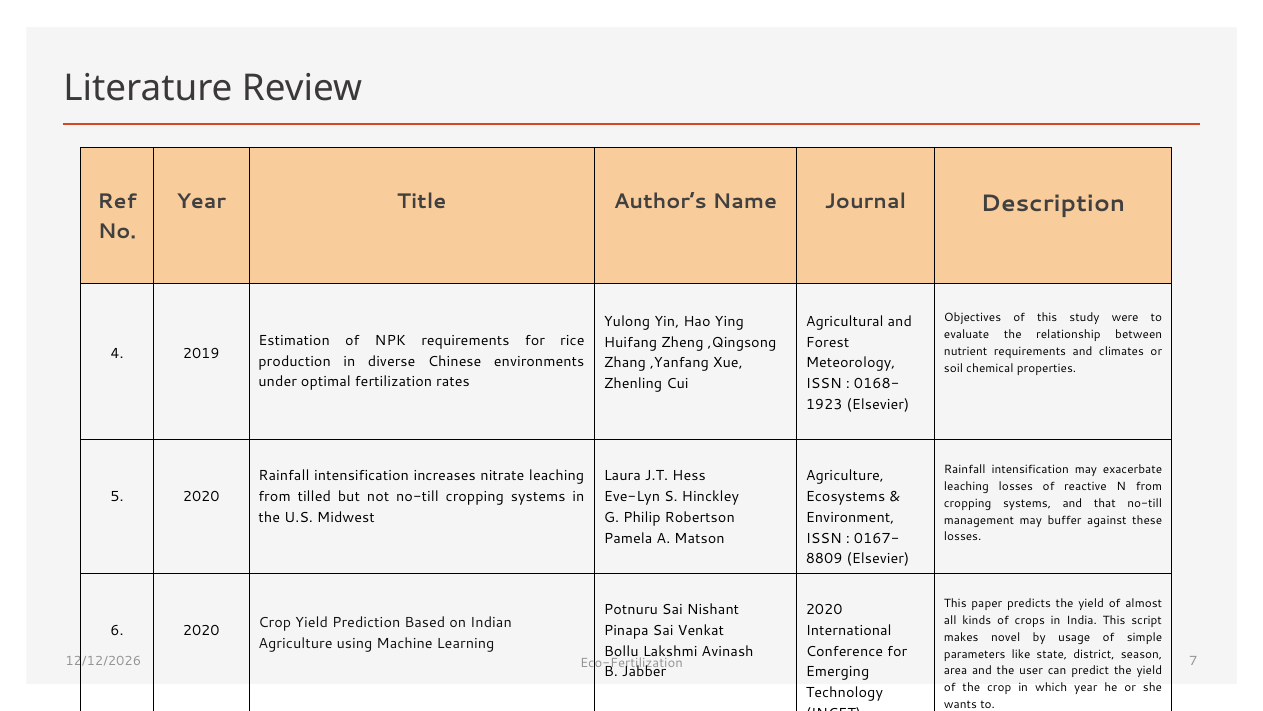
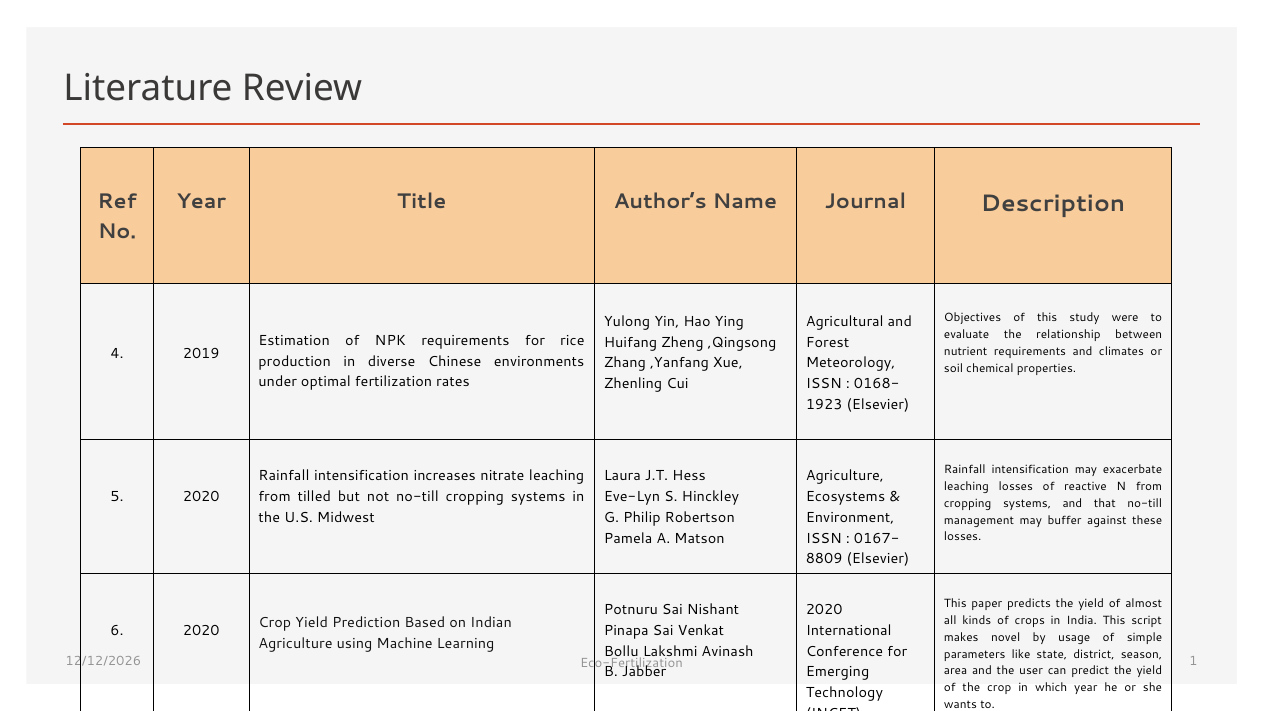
7: 7 -> 1
